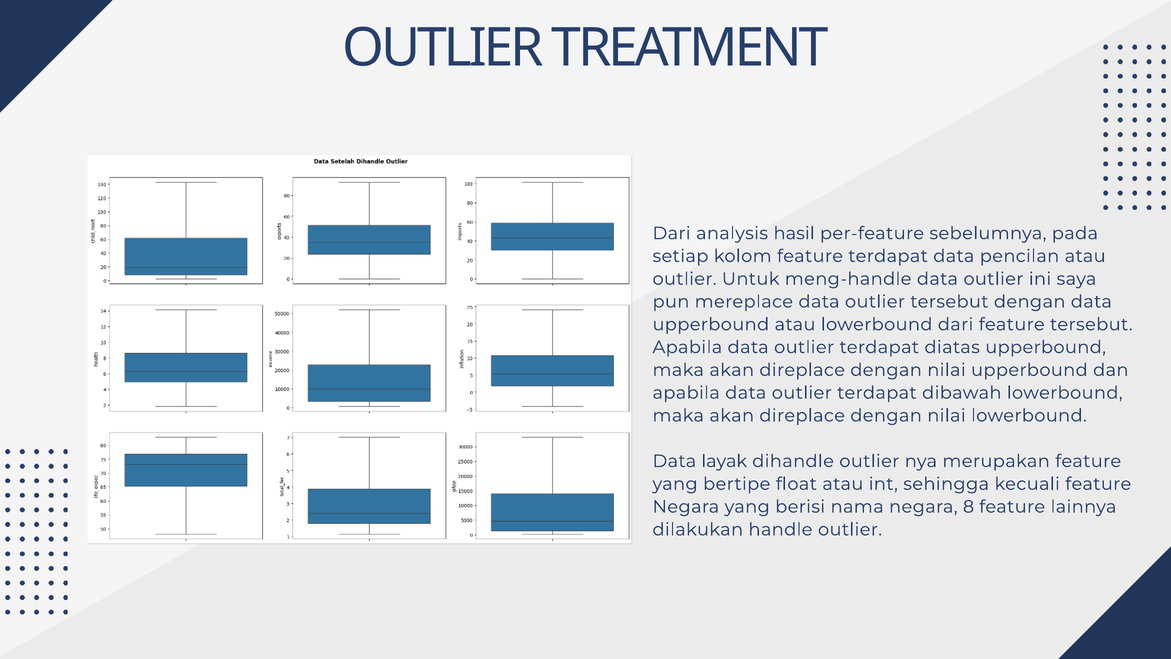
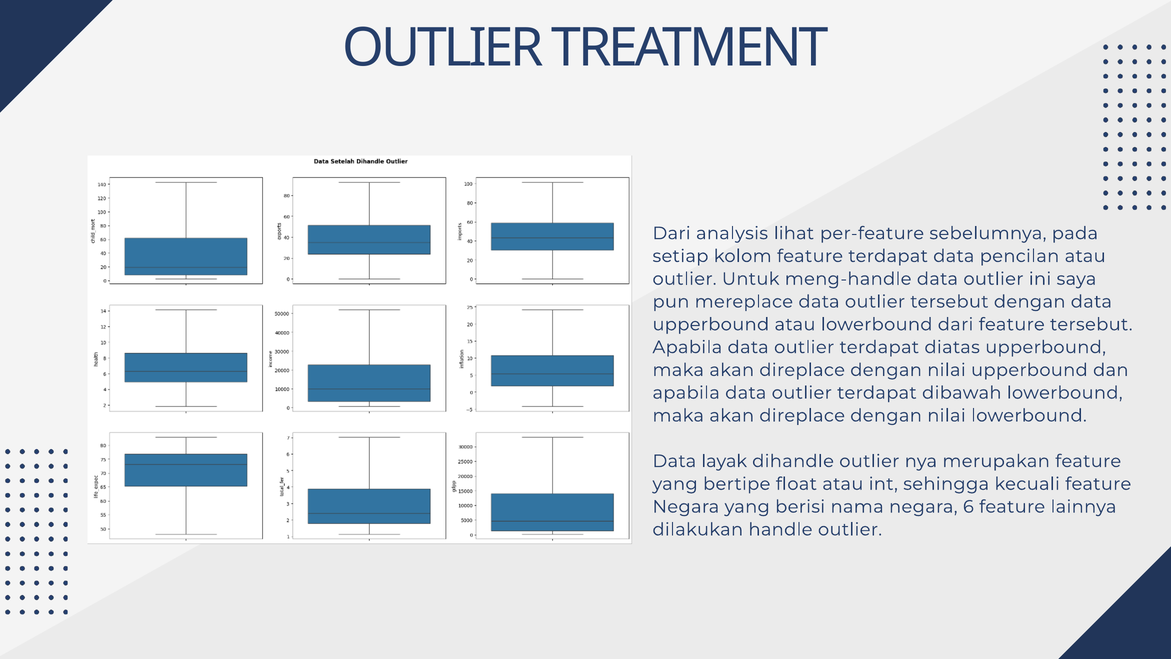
hasil: hasil -> lihat
8: 8 -> 6
